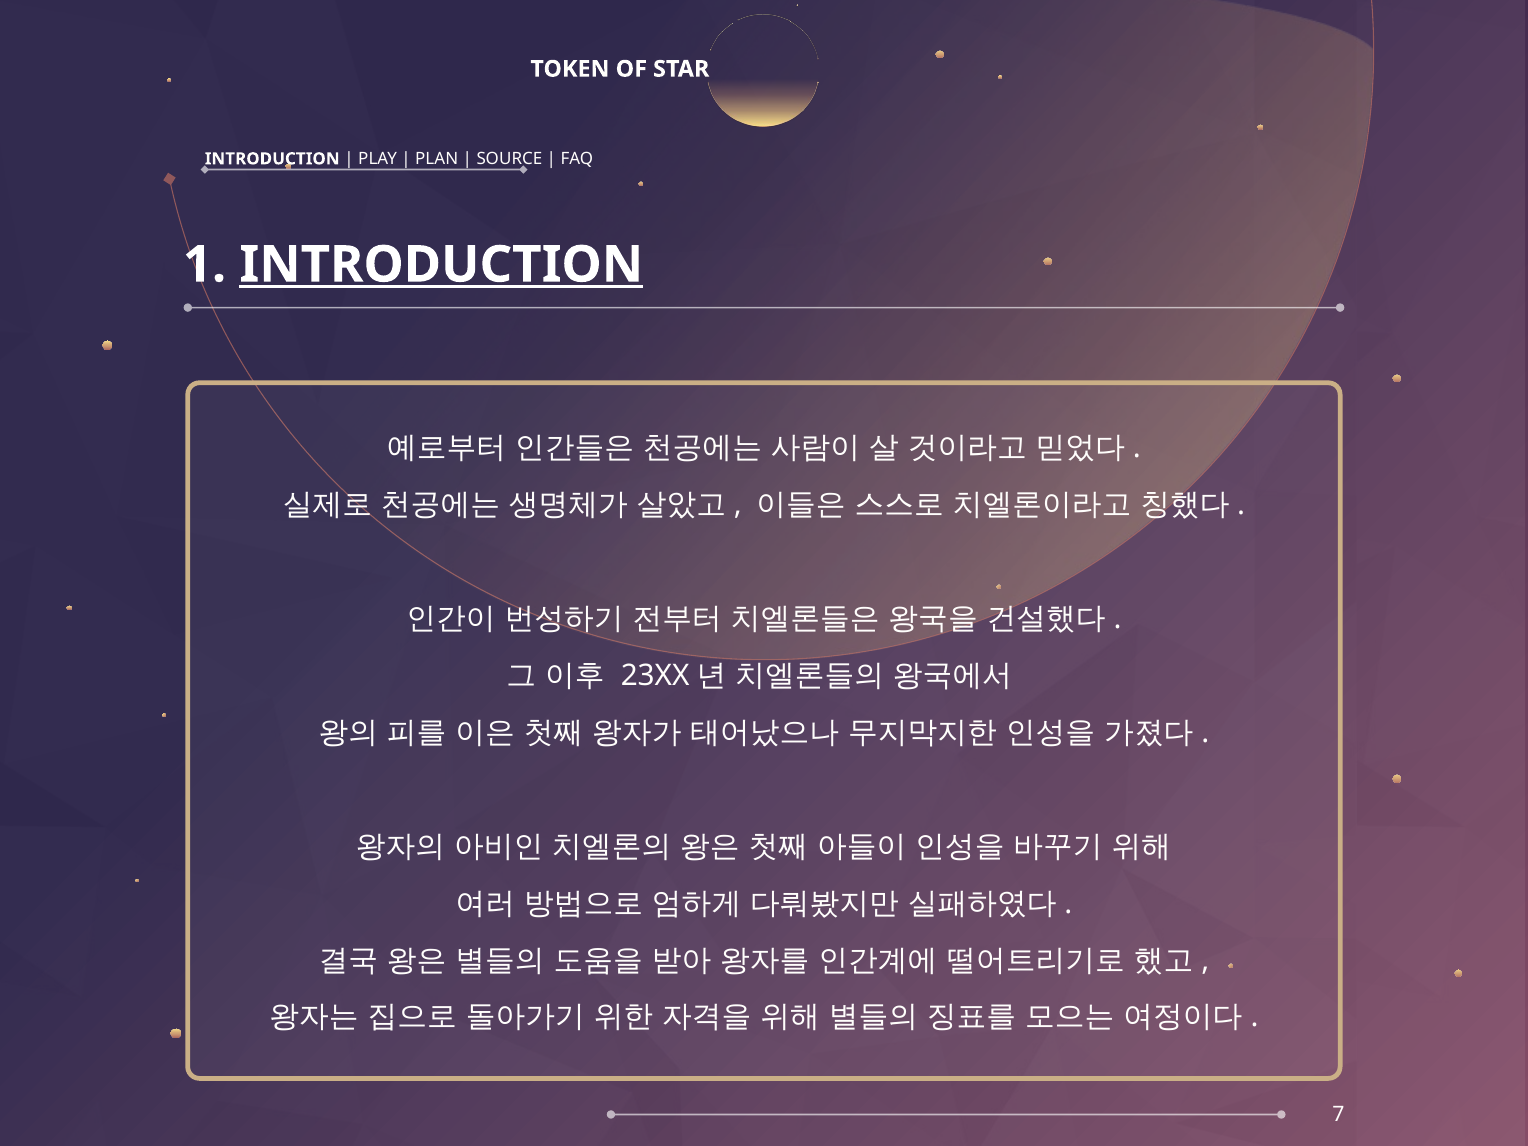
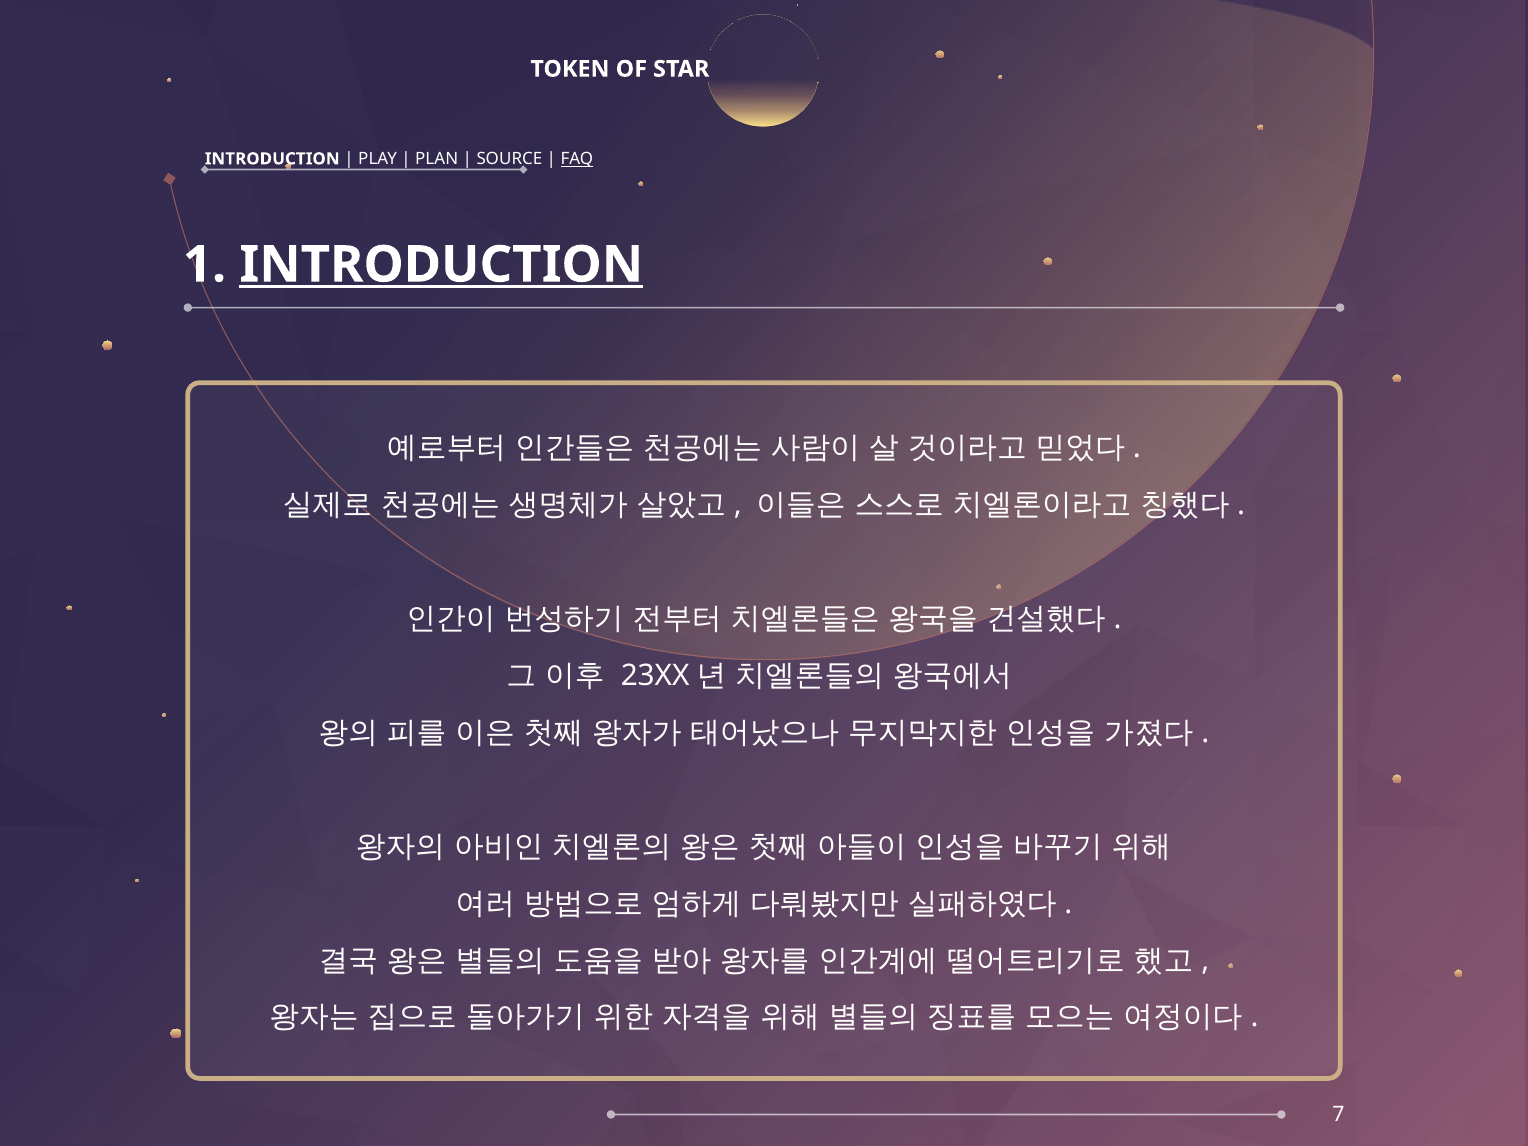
FAQ underline: none -> present
